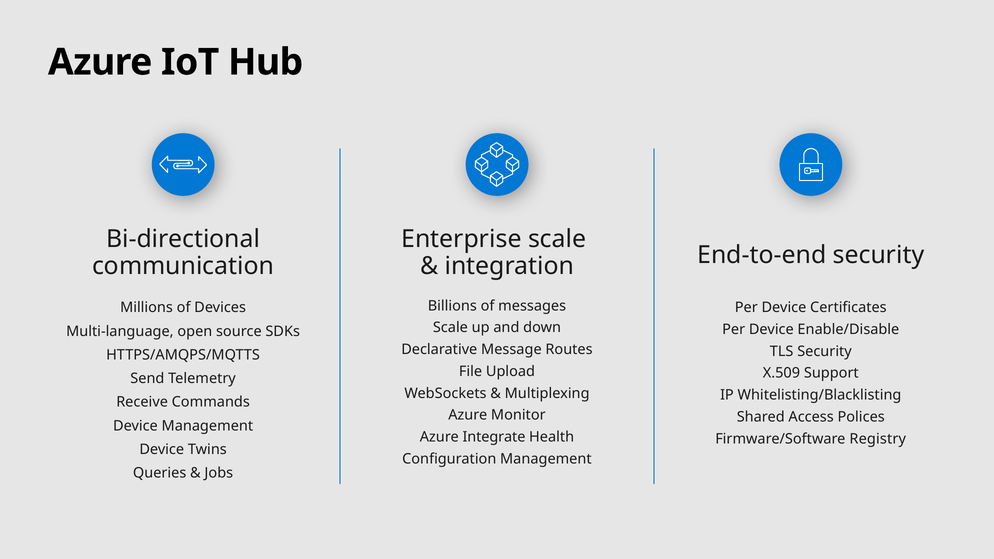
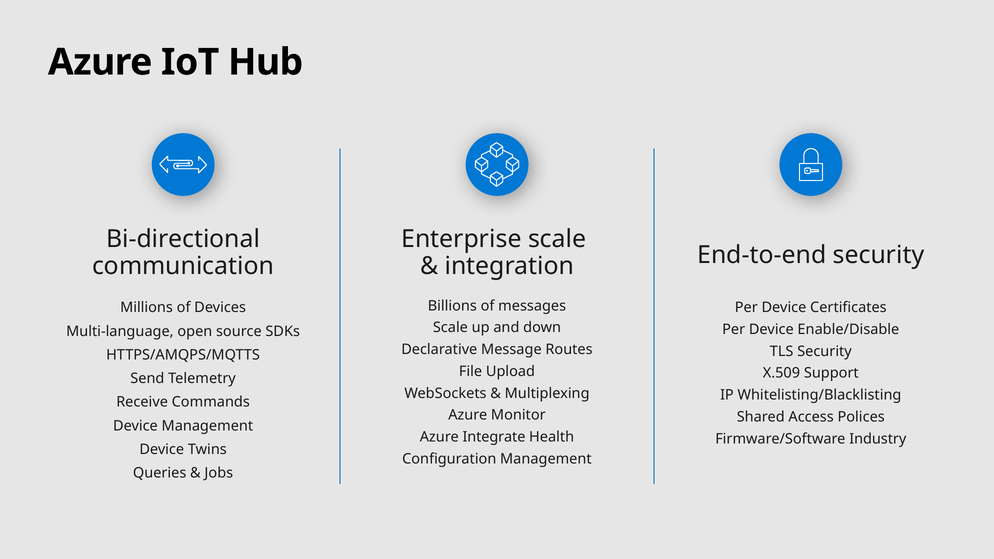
Registry: Registry -> Industry
